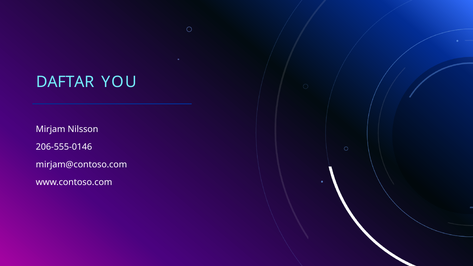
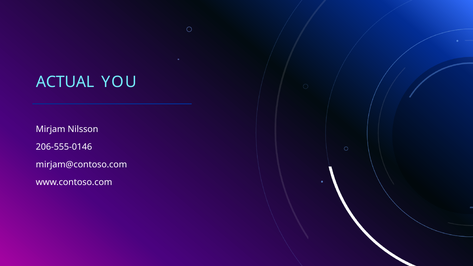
DAFTAR: DAFTAR -> ACTUAL
